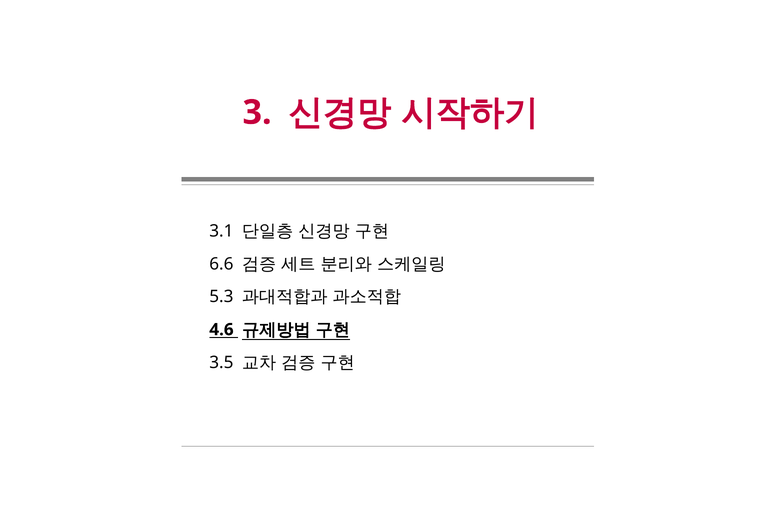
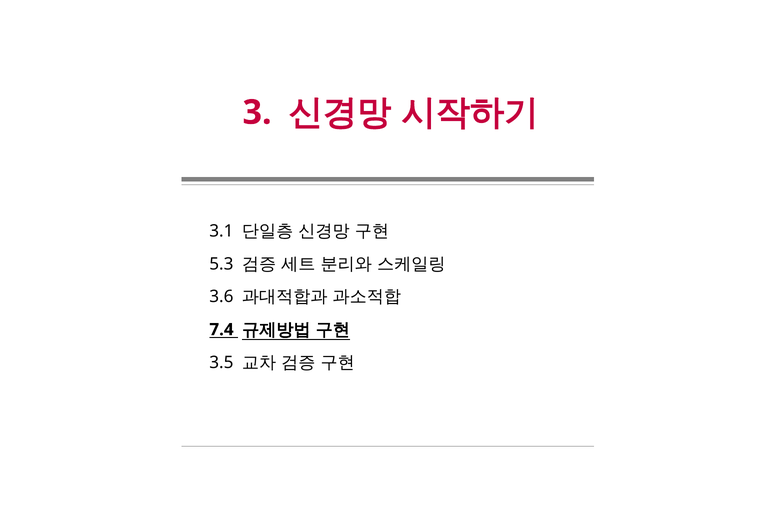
6.6: 6.6 -> 5.3
5.3: 5.3 -> 3.6
4.6: 4.6 -> 7.4
